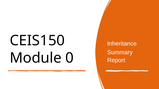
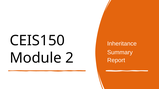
0: 0 -> 2
